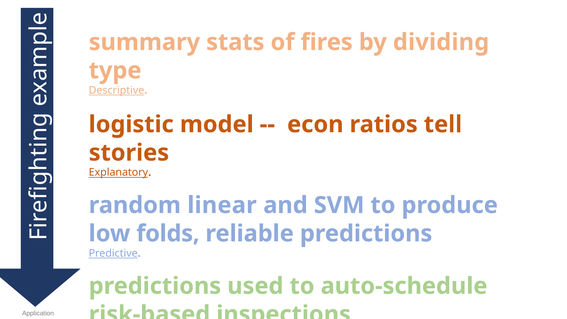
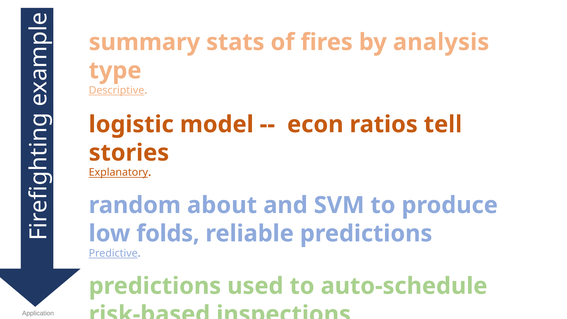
dividing: dividing -> analysis
linear: linear -> about
